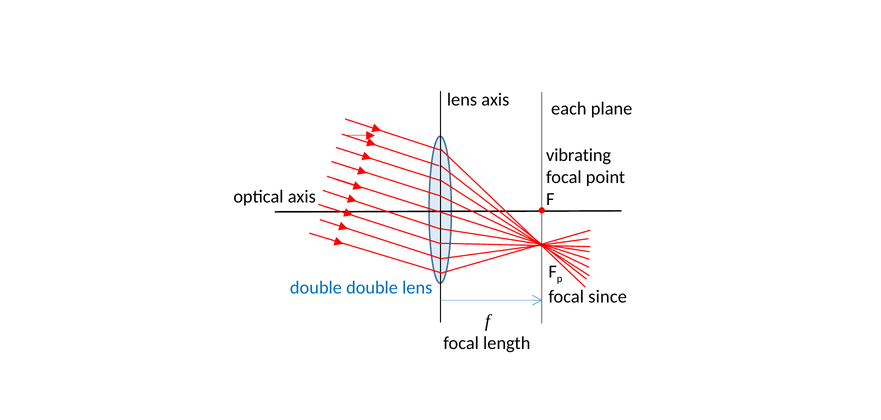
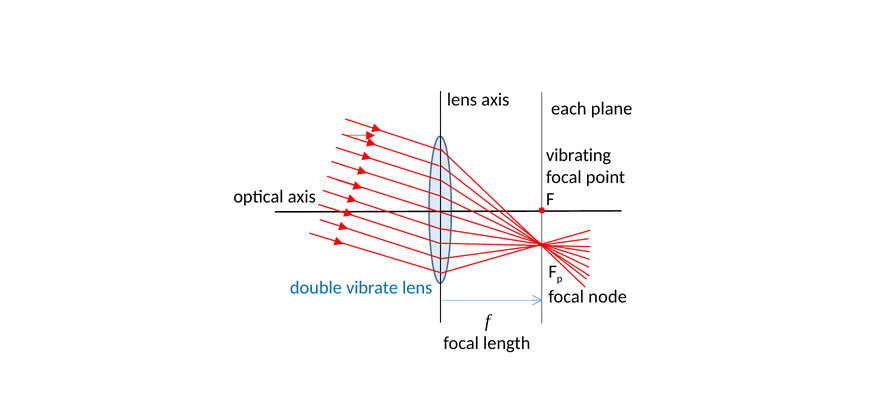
double double: double -> vibrate
since: since -> node
